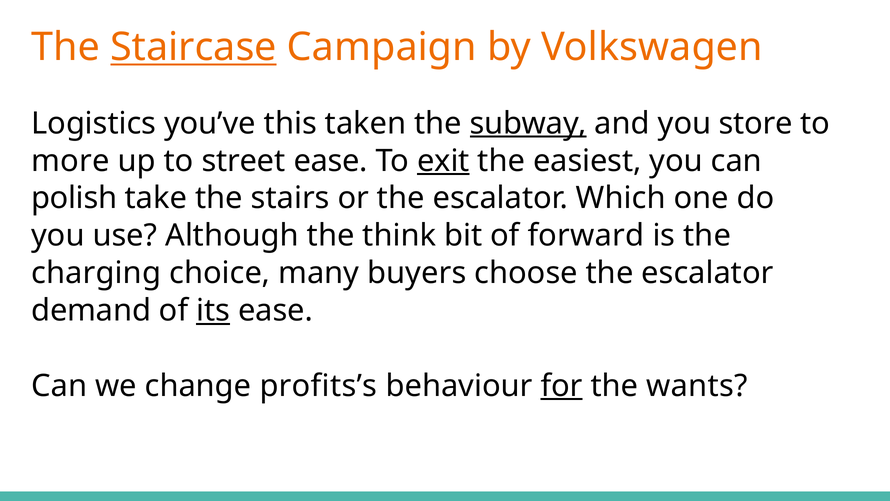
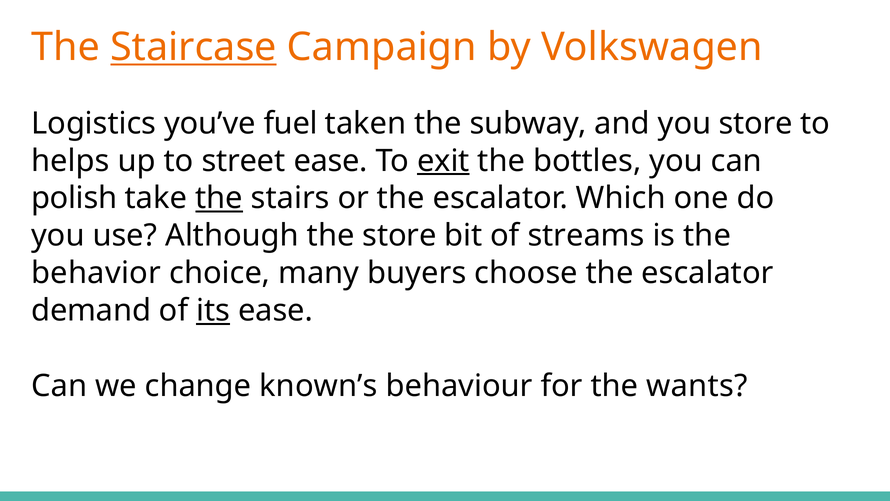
this: this -> fuel
subway underline: present -> none
more: more -> helps
easiest: easiest -> bottles
the at (219, 198) underline: none -> present
the think: think -> store
forward: forward -> streams
charging: charging -> behavior
profits’s: profits’s -> known’s
for underline: present -> none
